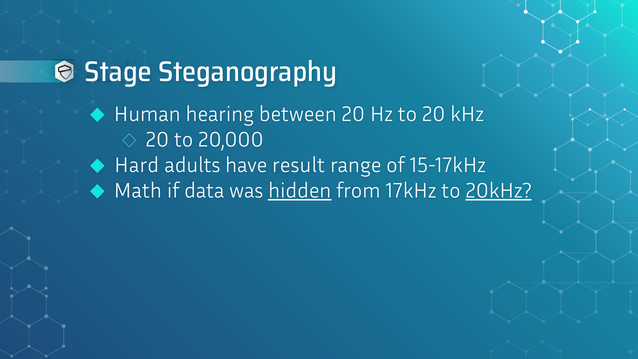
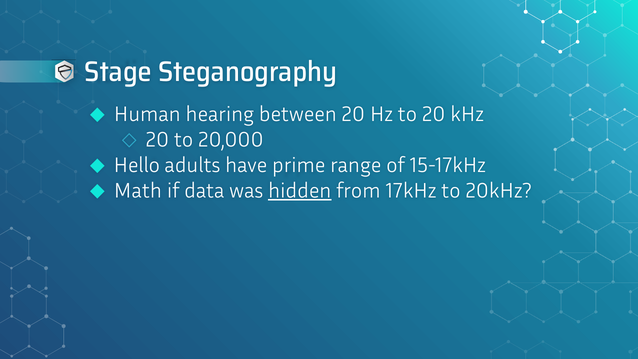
Hard: Hard -> Hello
result: result -> prime
20kHz underline: present -> none
